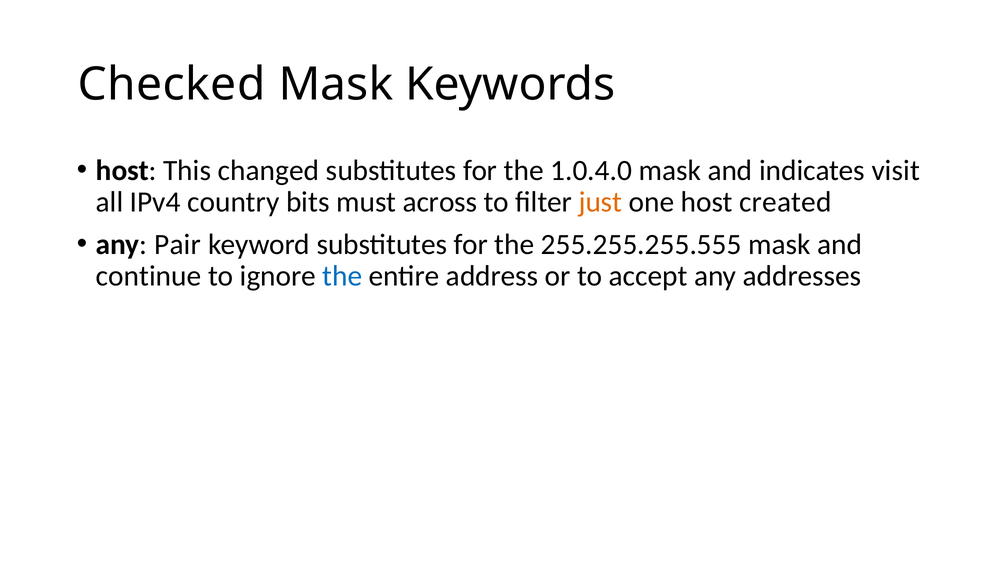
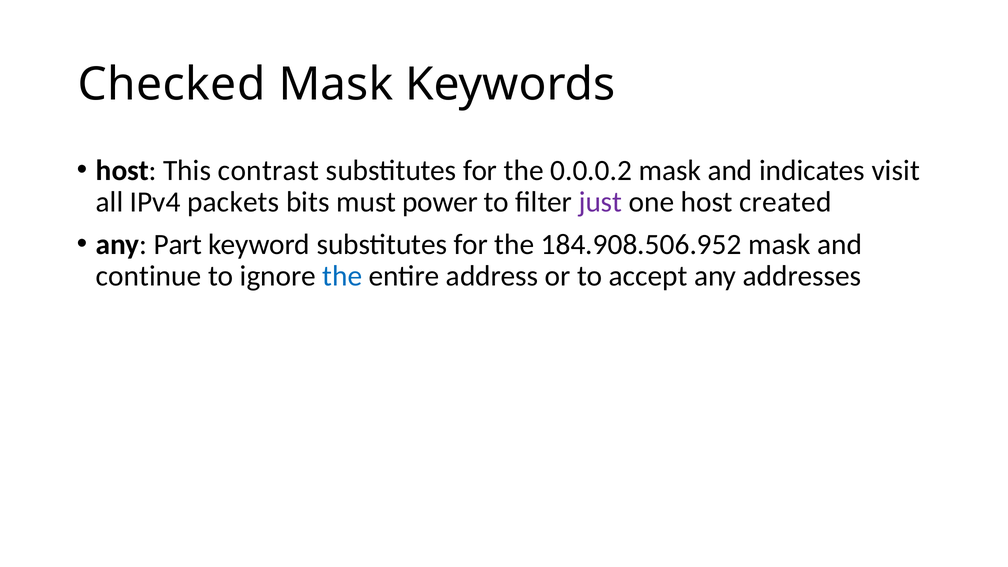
changed: changed -> contrast
1.0.4.0: 1.0.4.0 -> 0.0.0.2
country: country -> packets
across: across -> power
just colour: orange -> purple
Pair: Pair -> Part
255.255.255.555: 255.255.255.555 -> 184.908.506.952
